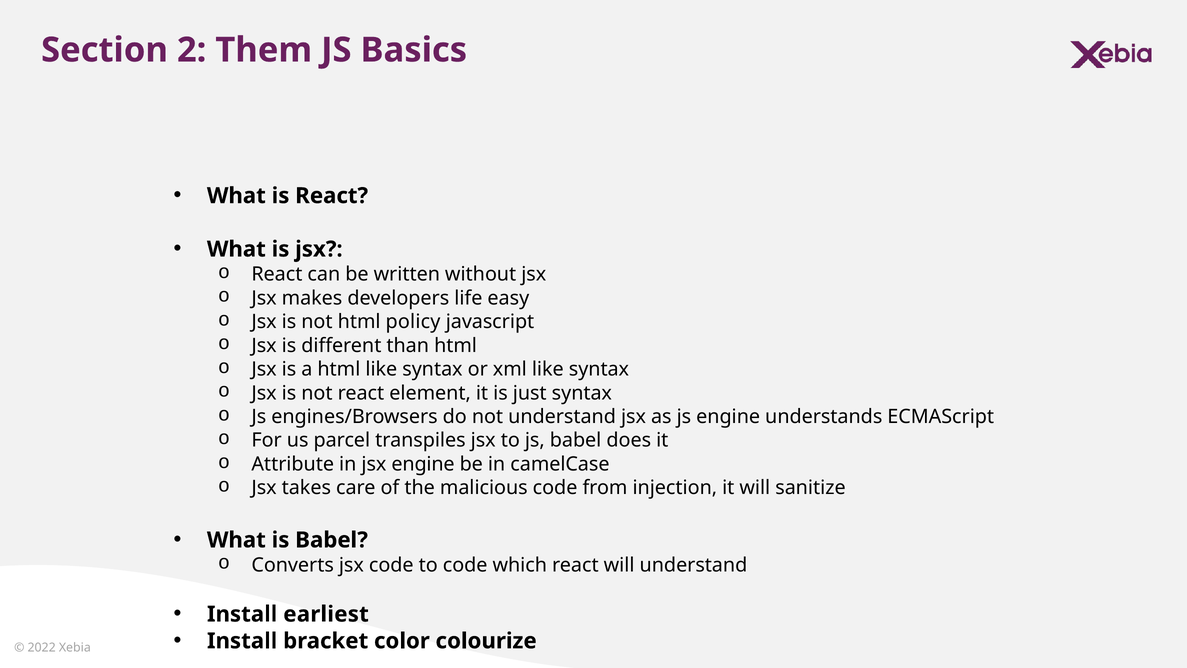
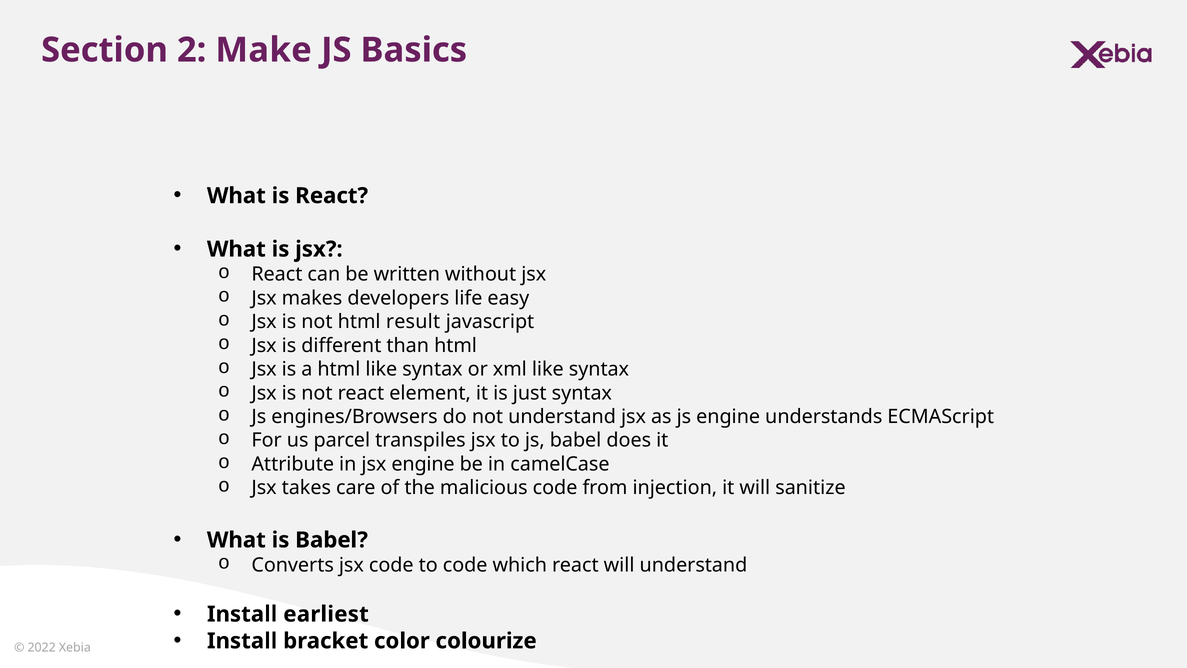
Them: Them -> Make
policy: policy -> result
